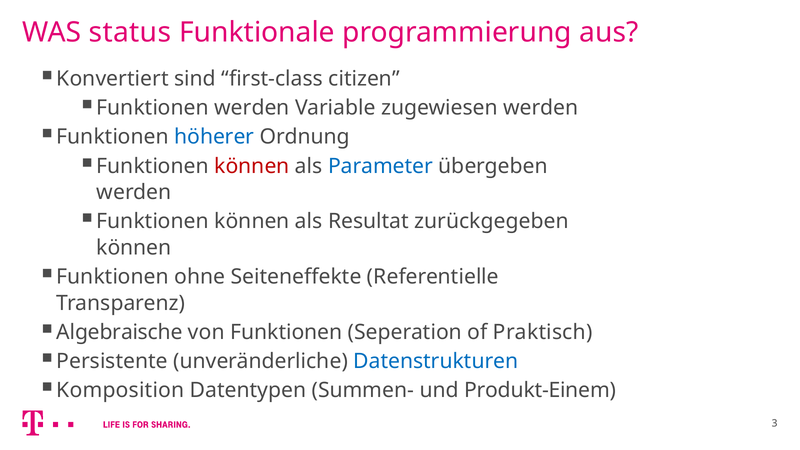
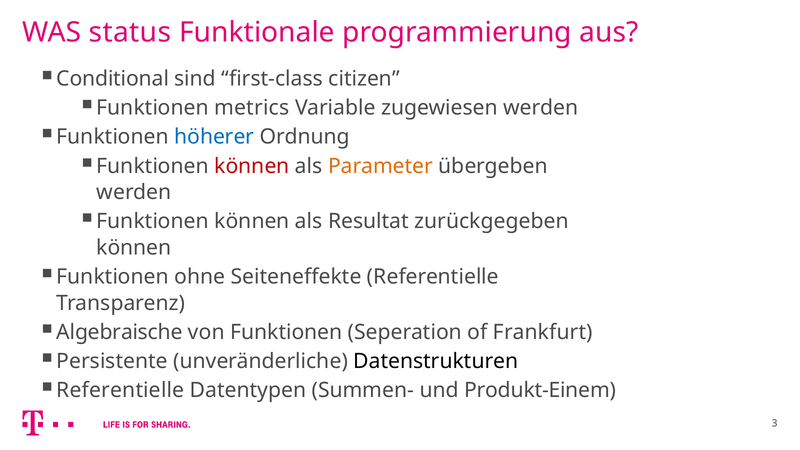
Konvertiert: Konvertiert -> Conditional
Funktionen werden: werden -> metrics
Parameter colour: blue -> orange
Praktisch: Praktisch -> Frankfurt
Datenstrukturen colour: blue -> black
Komposition at (120, 390): Komposition -> Referentielle
